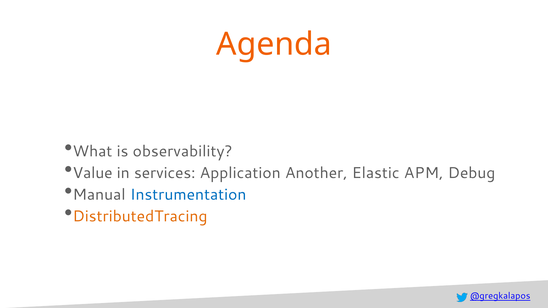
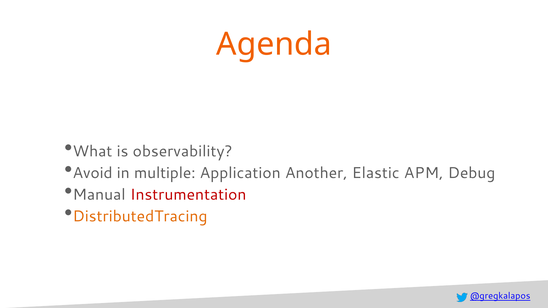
Value: Value -> Avoid
services: services -> multiple
Instrumentation colour: blue -> red
